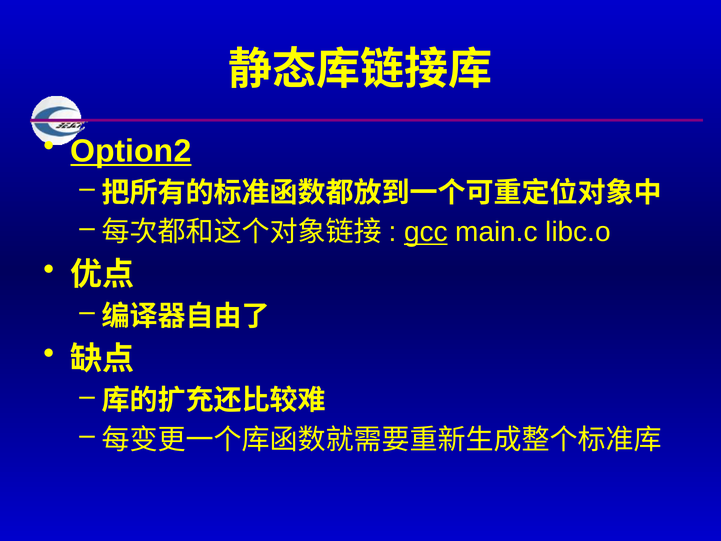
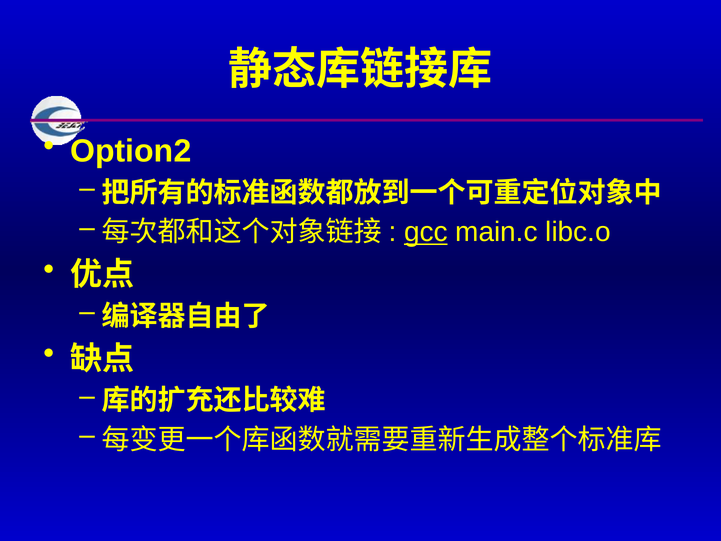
Option2 underline: present -> none
